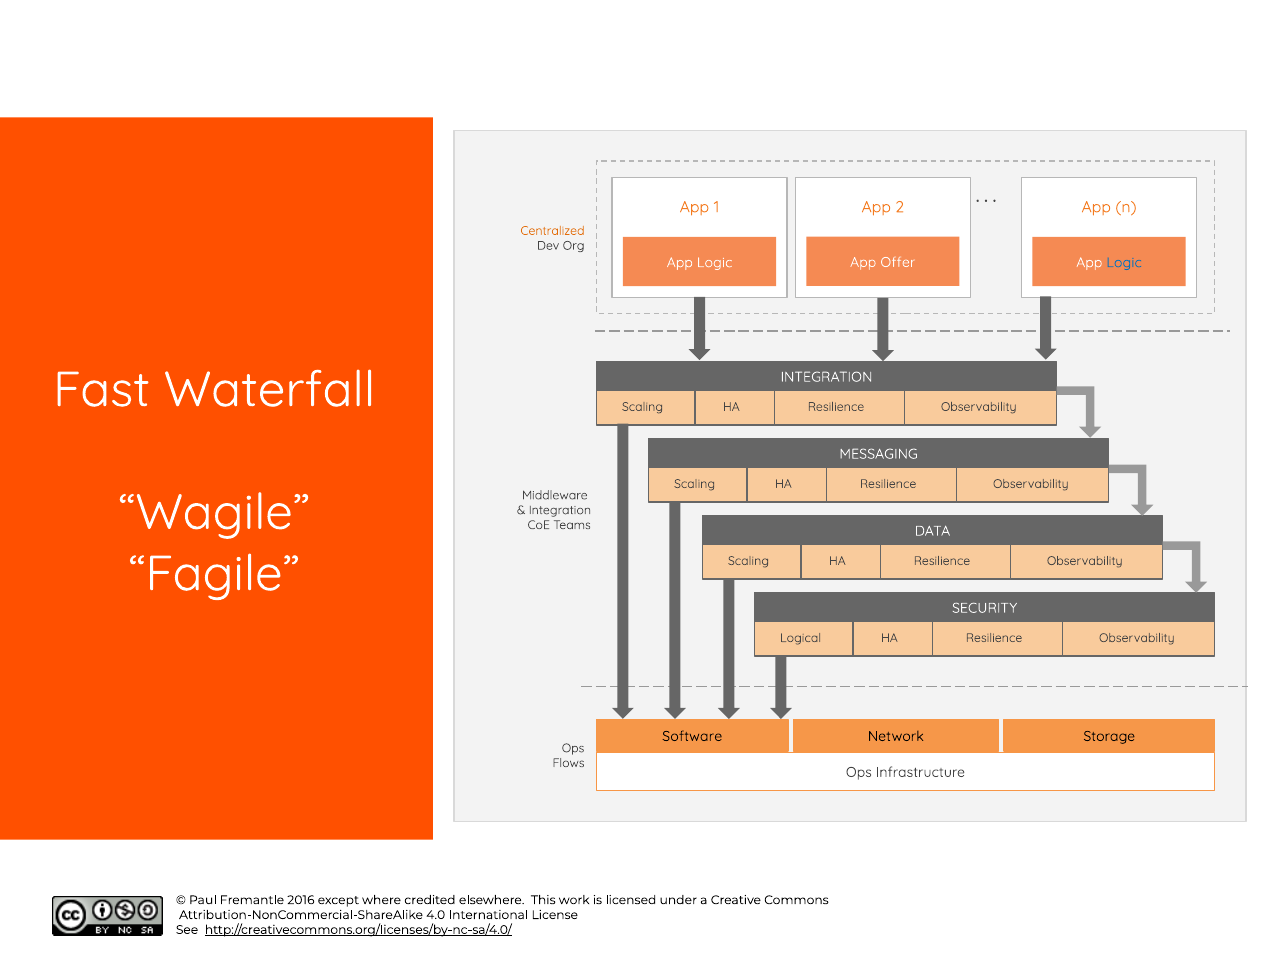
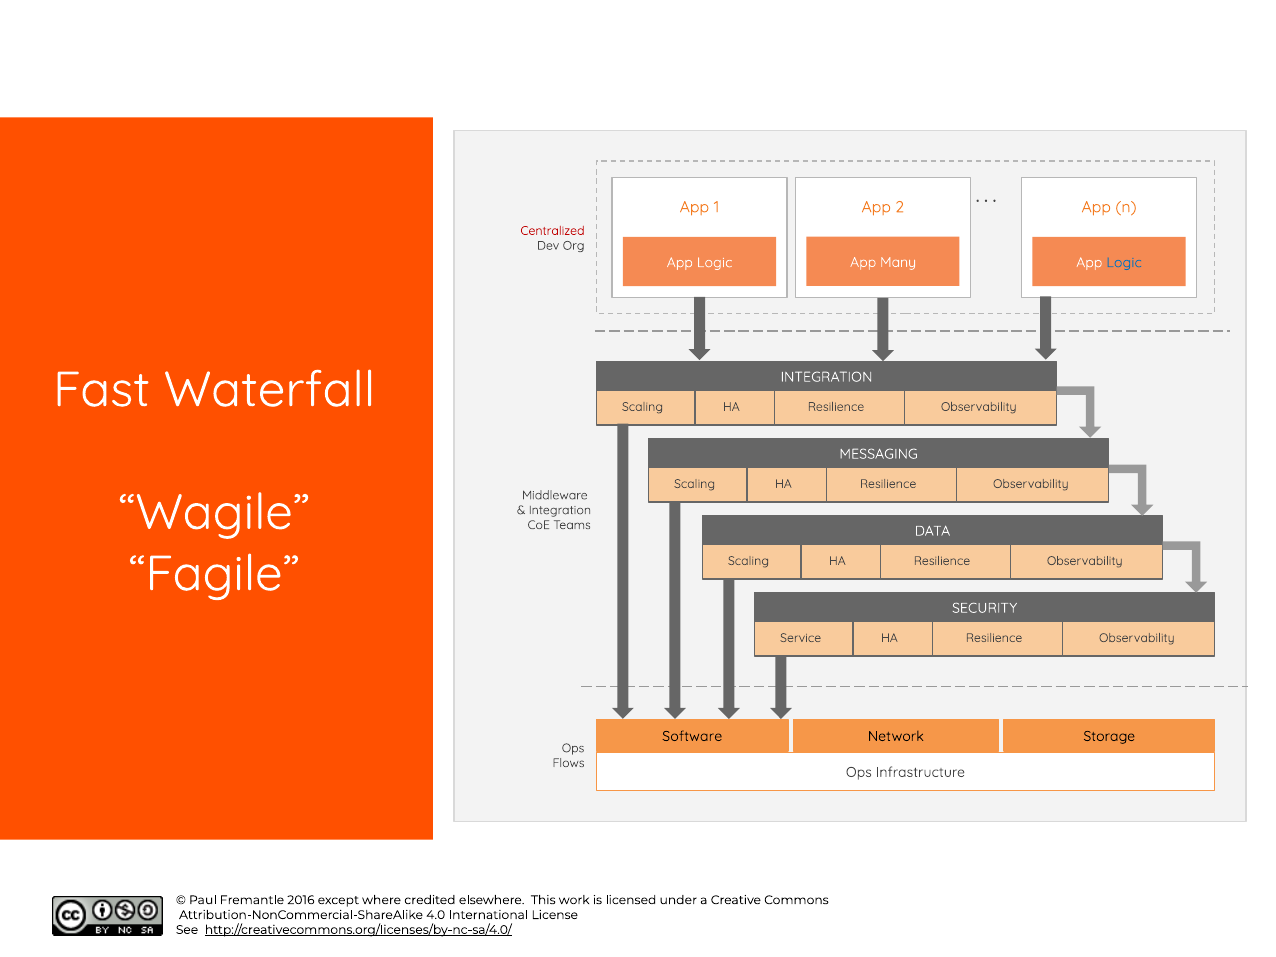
Centralized colour: orange -> red
Offer: Offer -> Many
Logical: Logical -> Service
